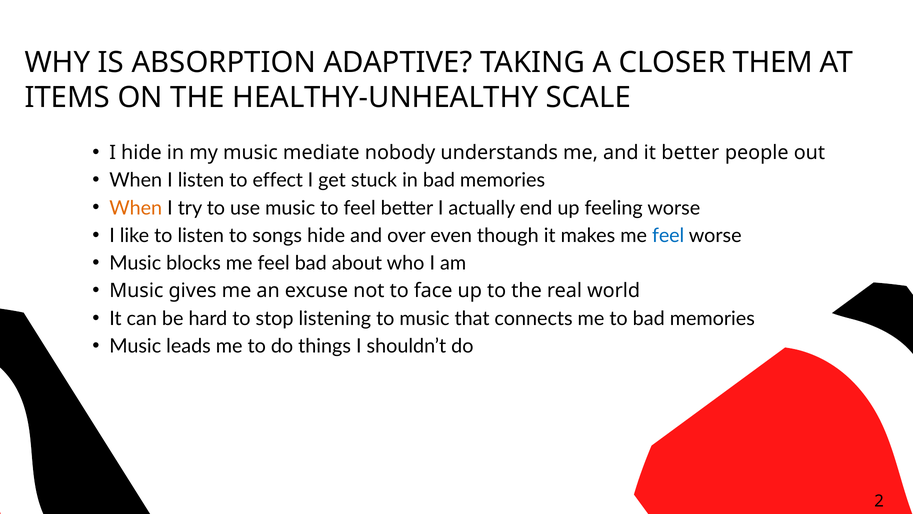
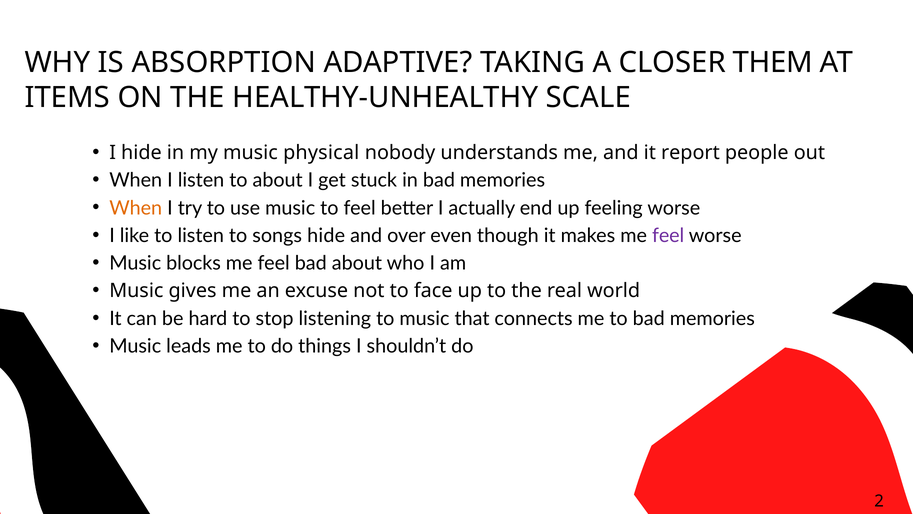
mediate: mediate -> physical
it better: better -> report
to effect: effect -> about
feel at (668, 235) colour: blue -> purple
